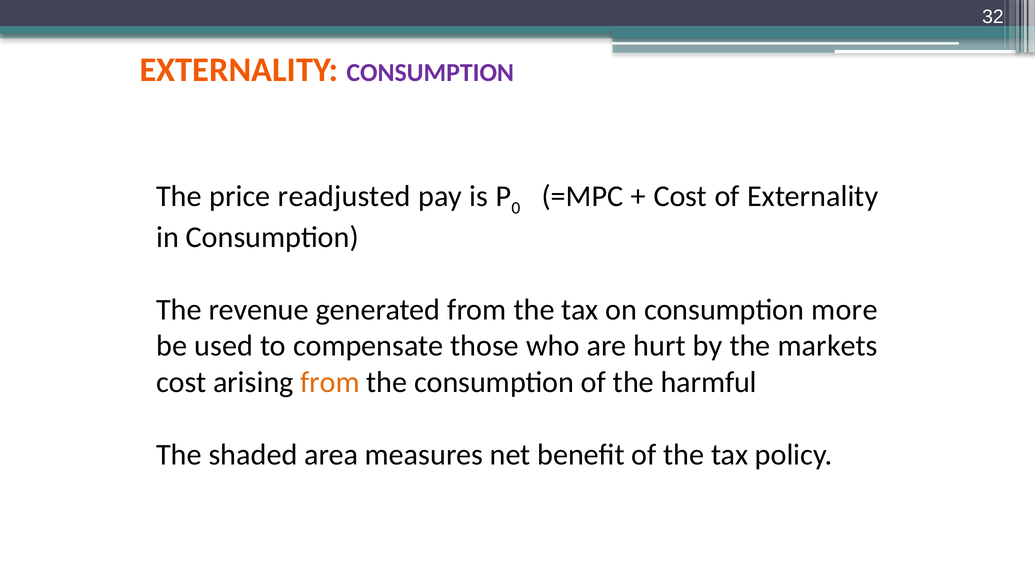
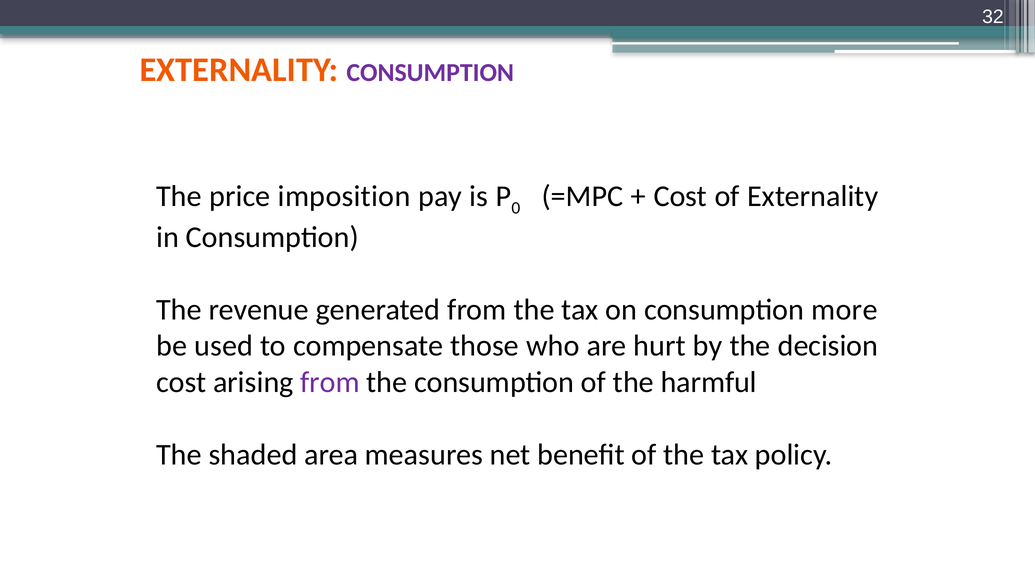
readjusted: readjusted -> imposition
markets: markets -> decision
from at (330, 382) colour: orange -> purple
